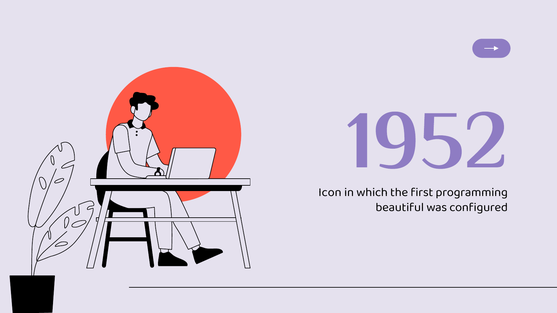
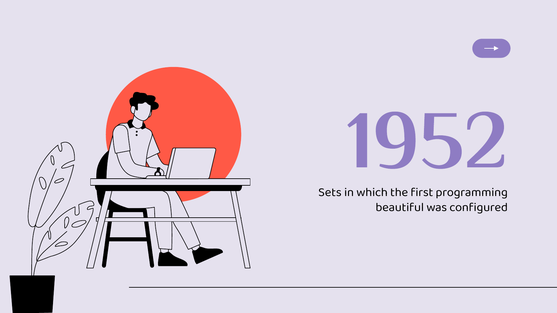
Icon: Icon -> Sets
